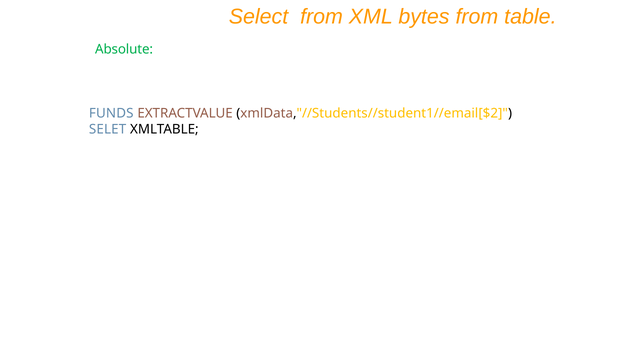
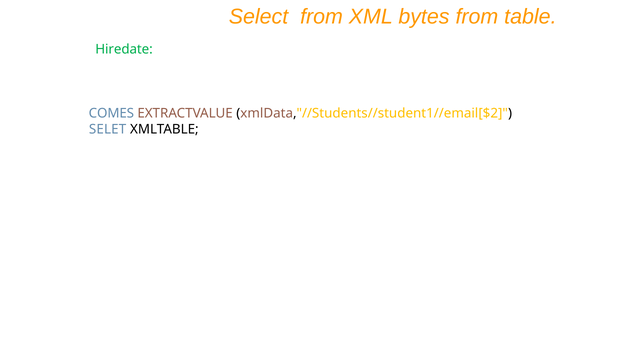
Absolute: Absolute -> Hiredate
FUNDS: FUNDS -> COMES
